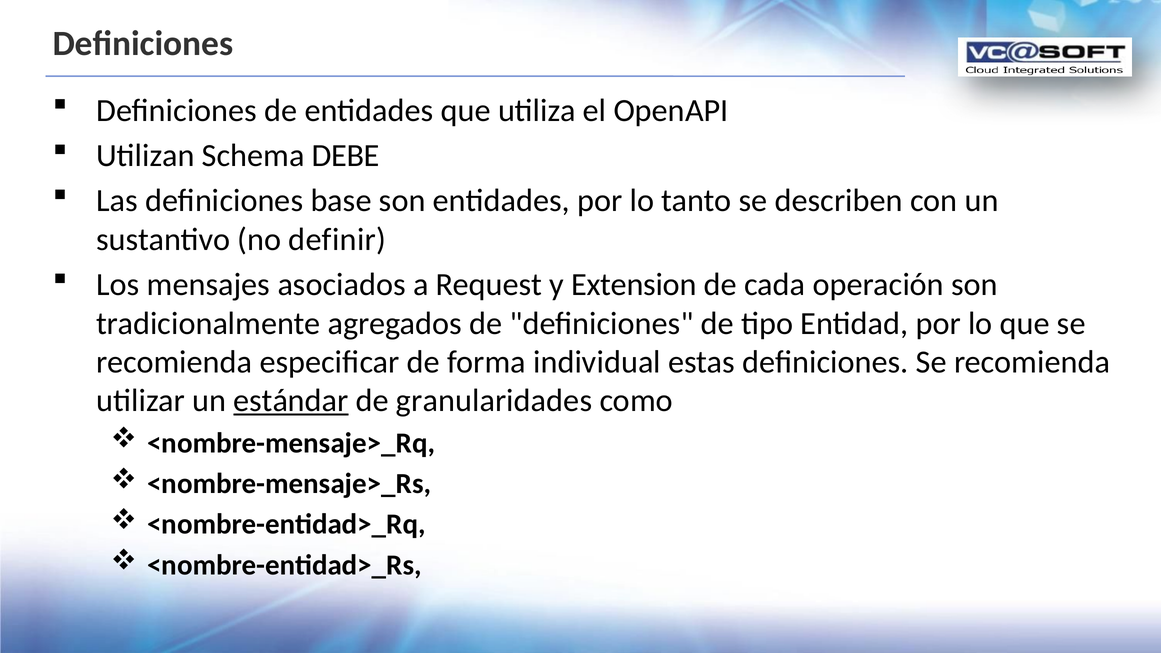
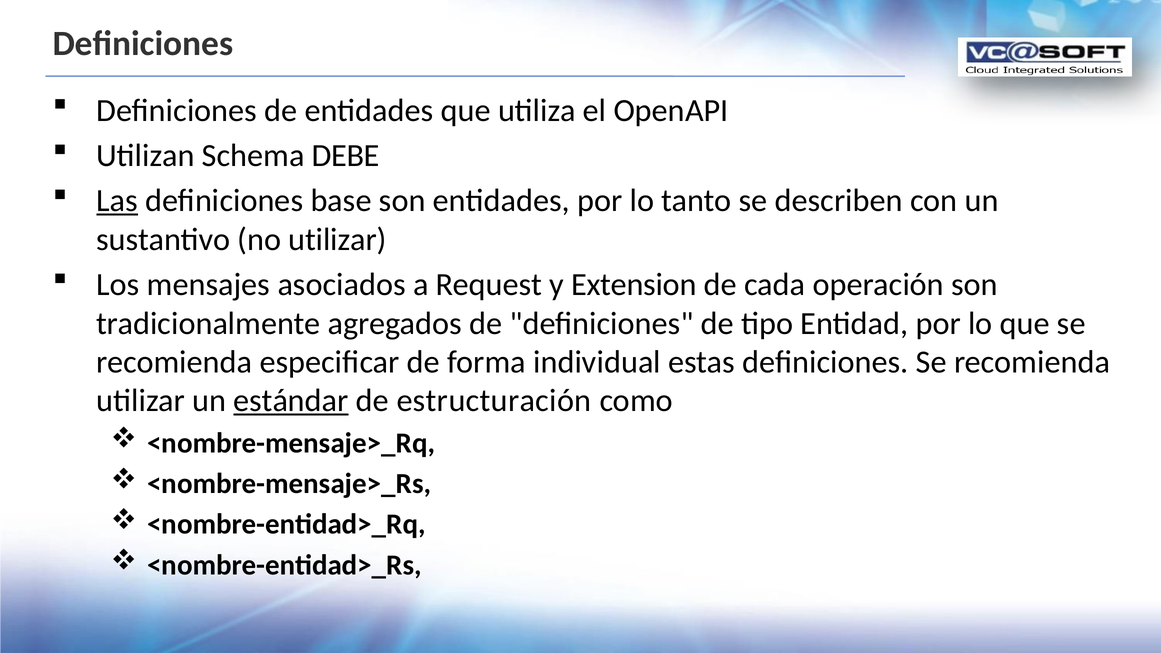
Las underline: none -> present
no definir: definir -> utilizar
granularidades: granularidades -> estructuración
